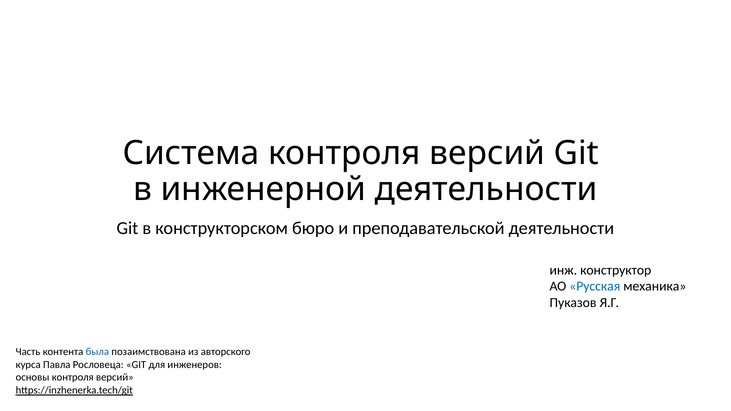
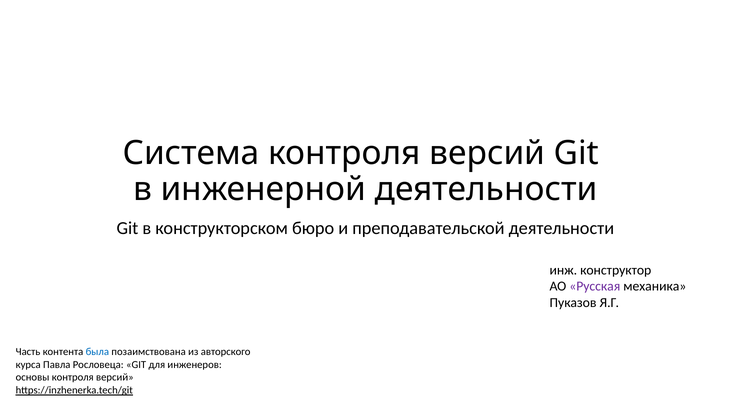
Русская colour: blue -> purple
